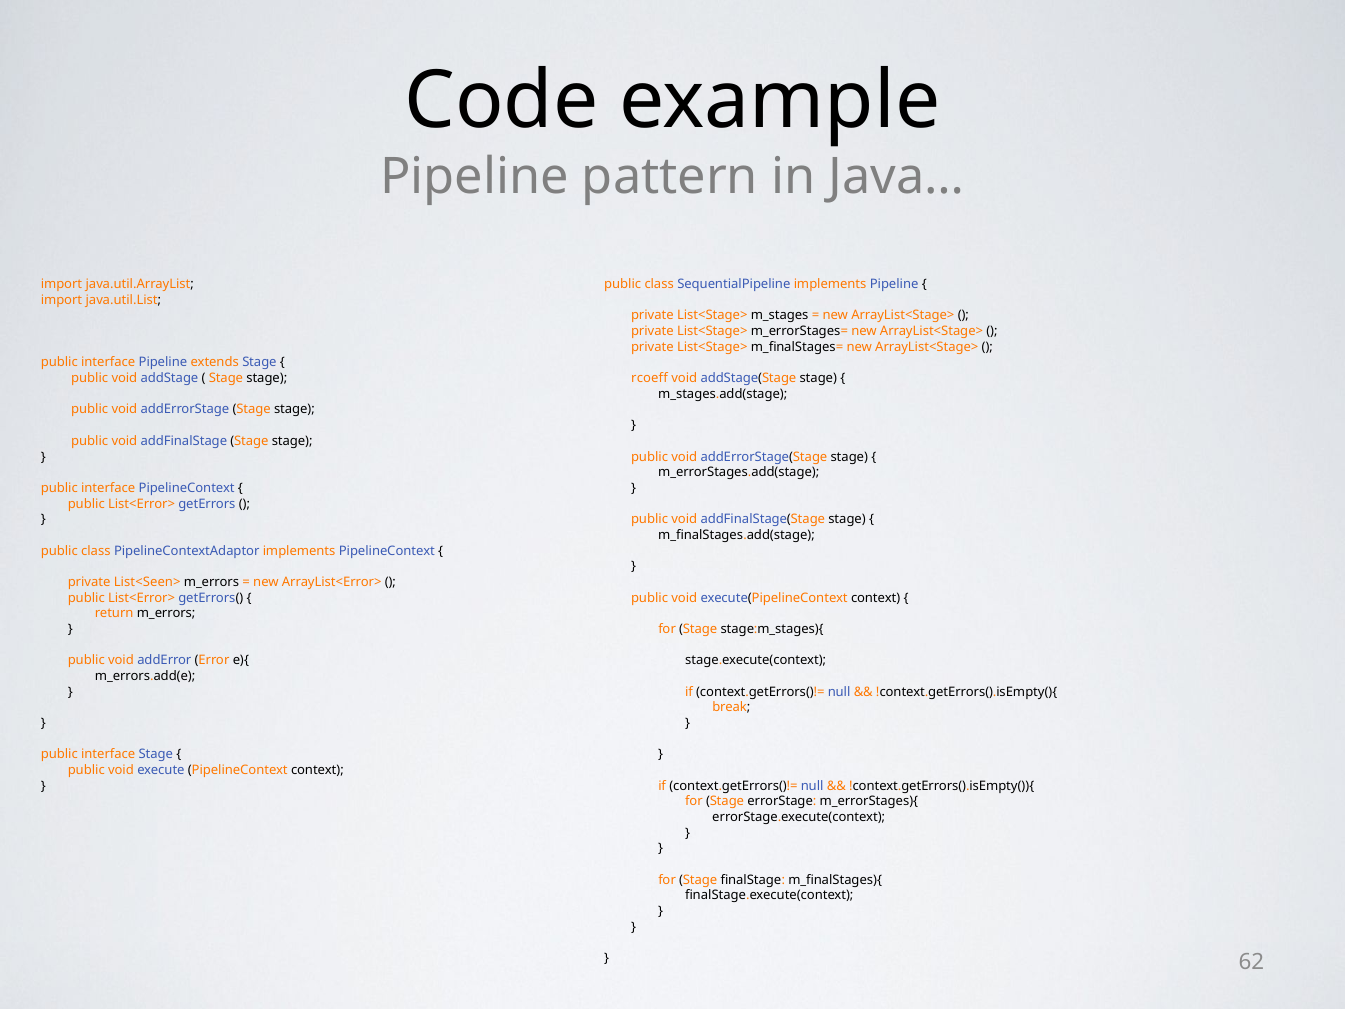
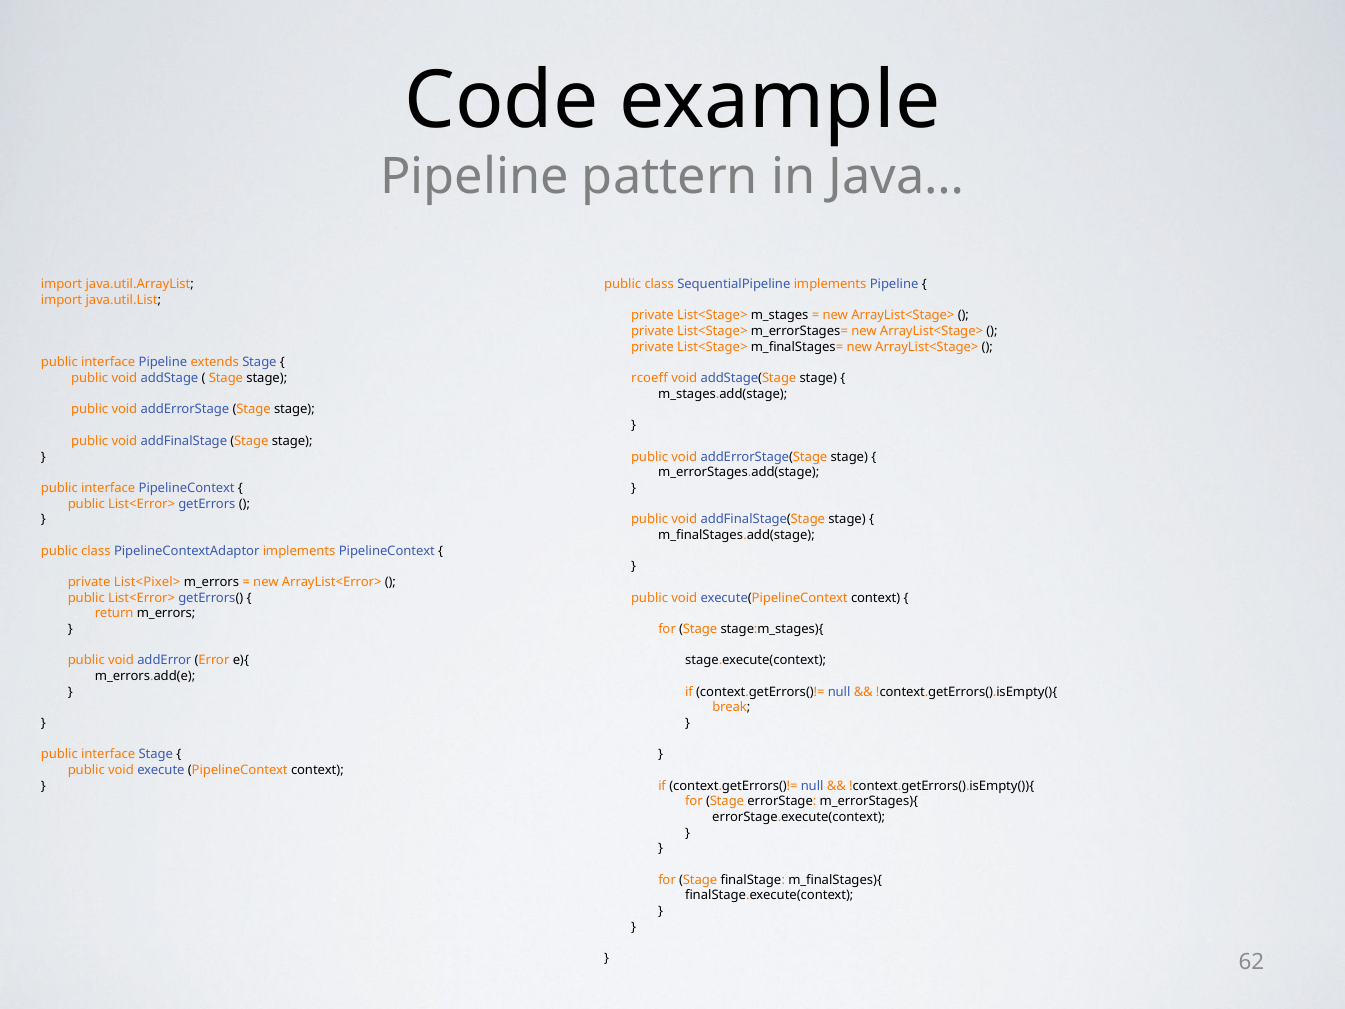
List<Seen>: List<Seen> -> List<Pixel>
